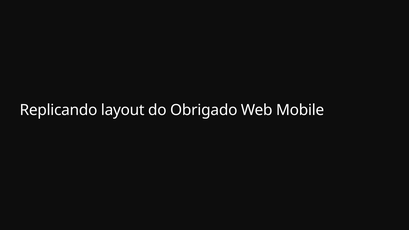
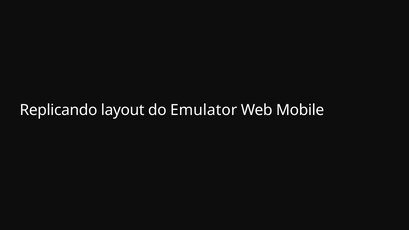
Obrigado: Obrigado -> Emulator
